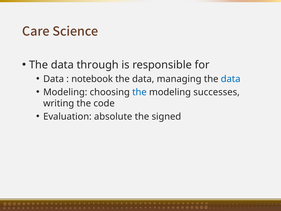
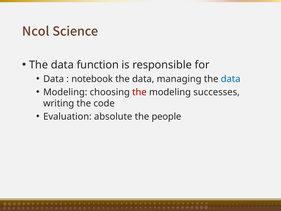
Care: Care -> Ncol
through: through -> function
the at (139, 92) colour: blue -> red
signed: signed -> people
